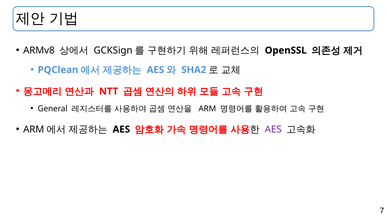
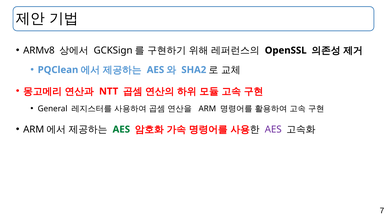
AES at (121, 129) colour: black -> green
